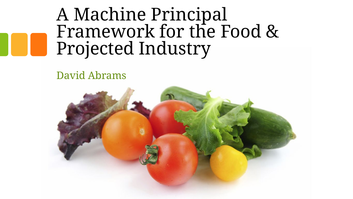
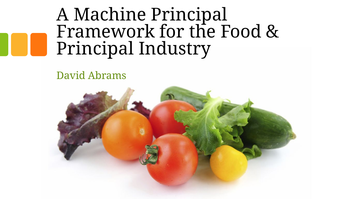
Projected at (95, 49): Projected -> Principal
